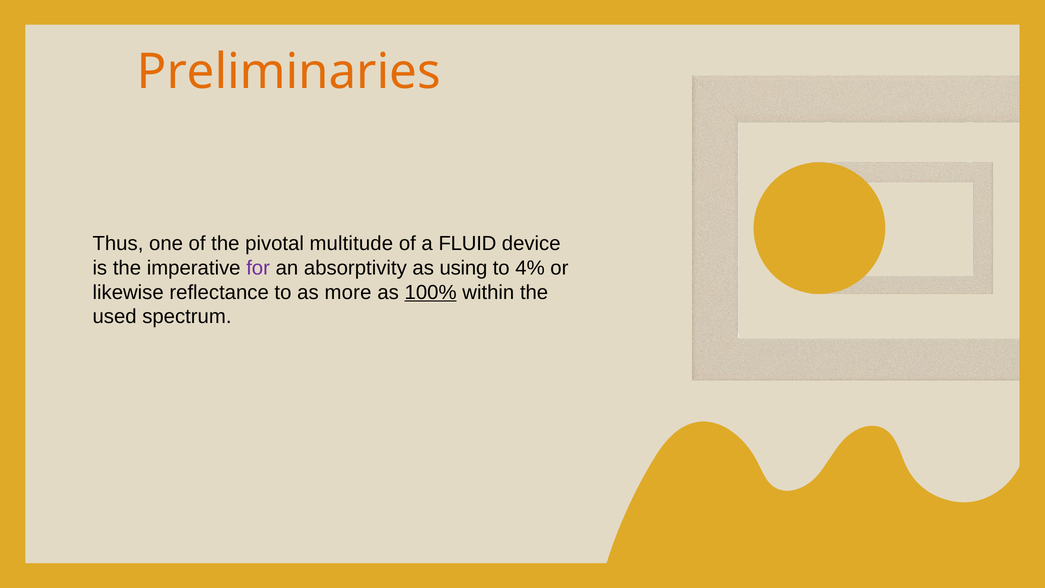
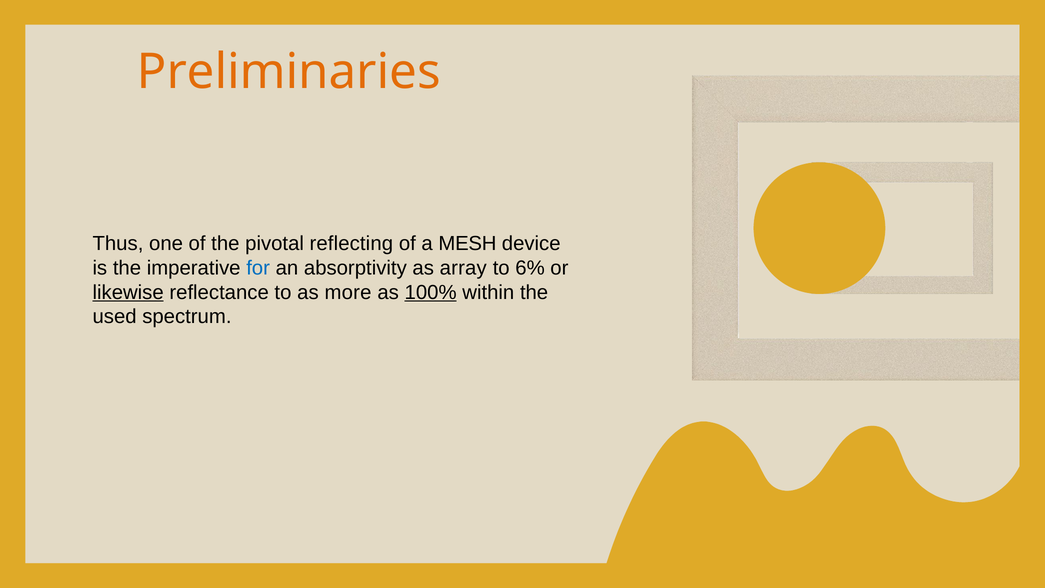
multitude: multitude -> reflecting
FLUID: FLUID -> MESH
for colour: purple -> blue
using: using -> array
4%: 4% -> 6%
likewise underline: none -> present
